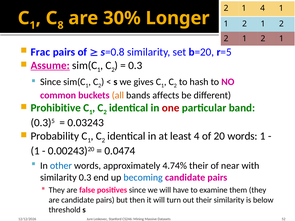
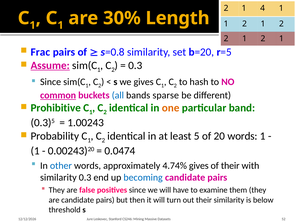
8 at (61, 25): 8 -> 1
Longer: Longer -> Length
common underline: none -> present
all colour: orange -> blue
affects: affects -> sparse
one colour: red -> orange
0.03243: 0.03243 -> 1.00243
least 4: 4 -> 5
4.74% their: their -> gives
of near: near -> their
